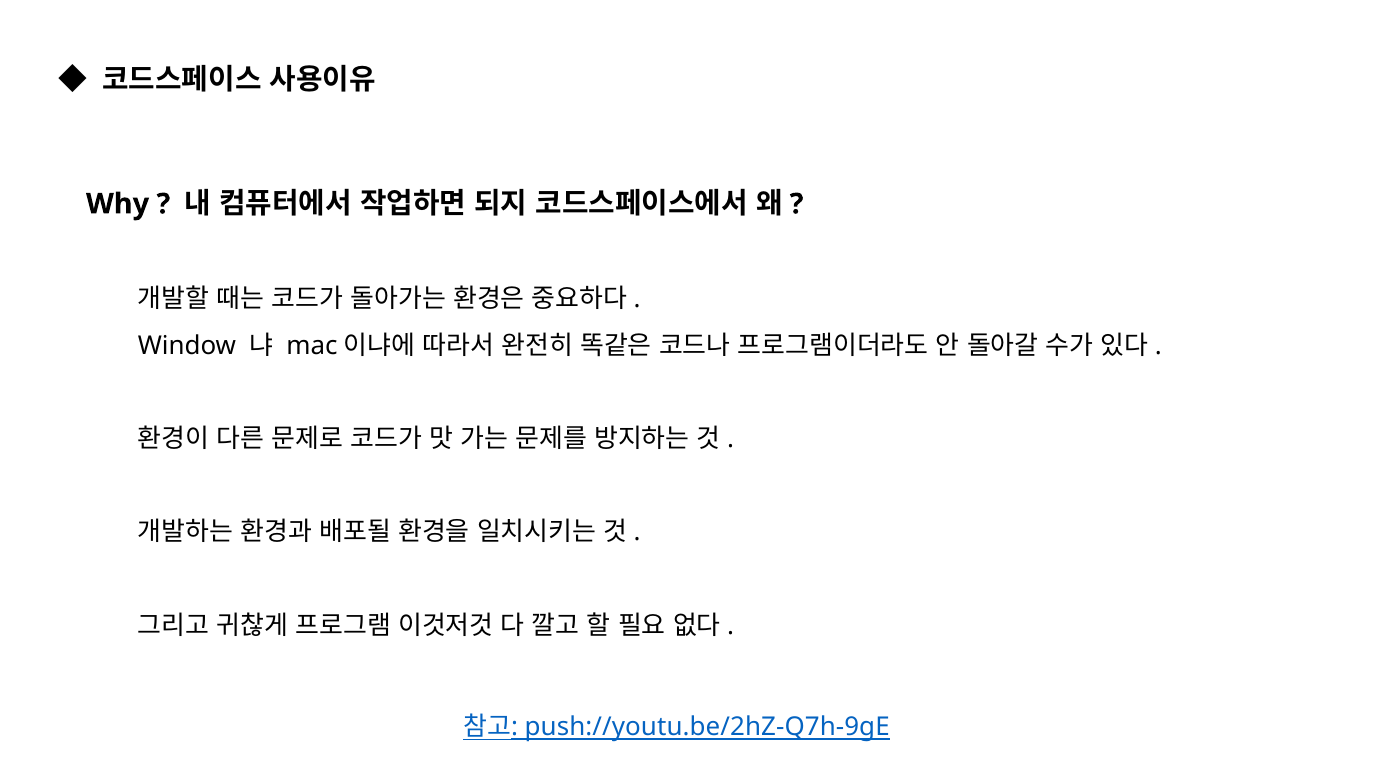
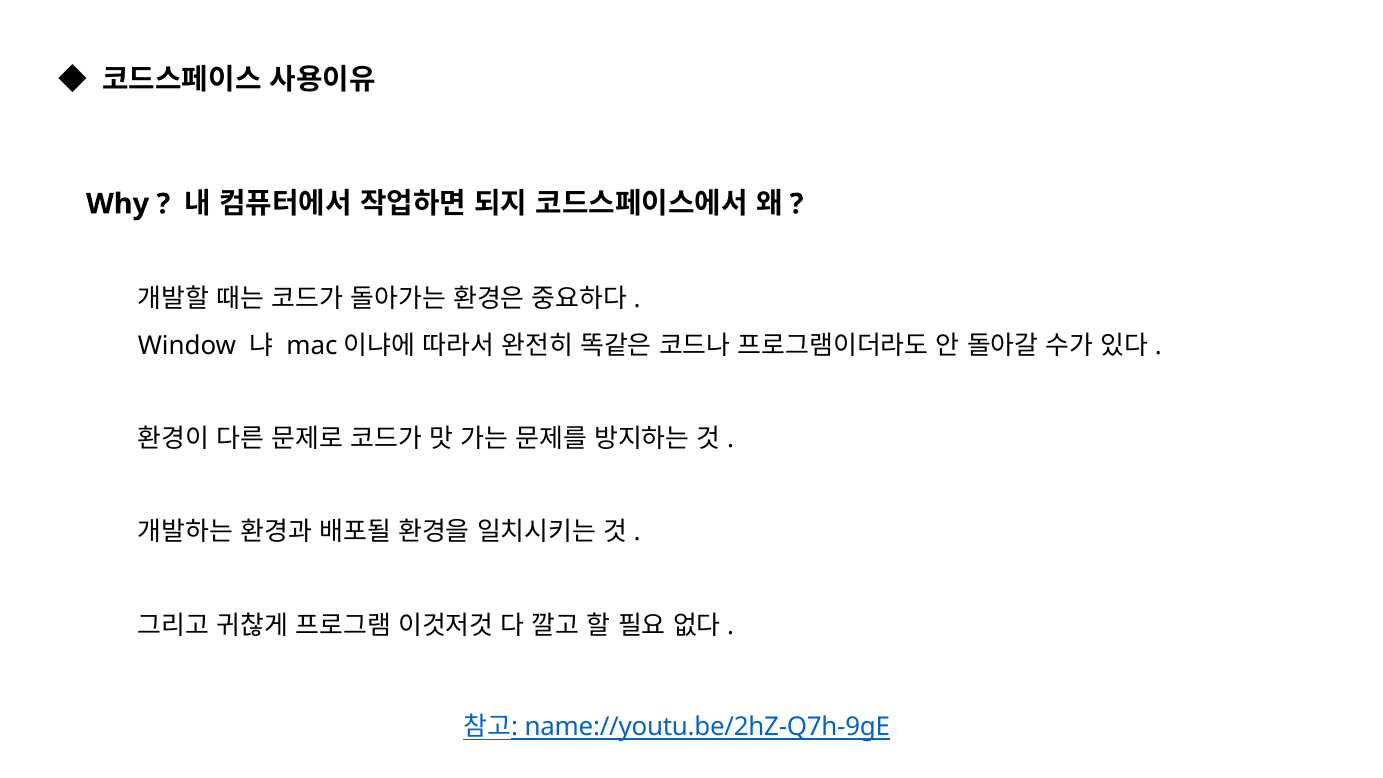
push://youtu.be/2hZ-Q7h-9gE: push://youtu.be/2hZ-Q7h-9gE -> name://youtu.be/2hZ-Q7h-9gE
